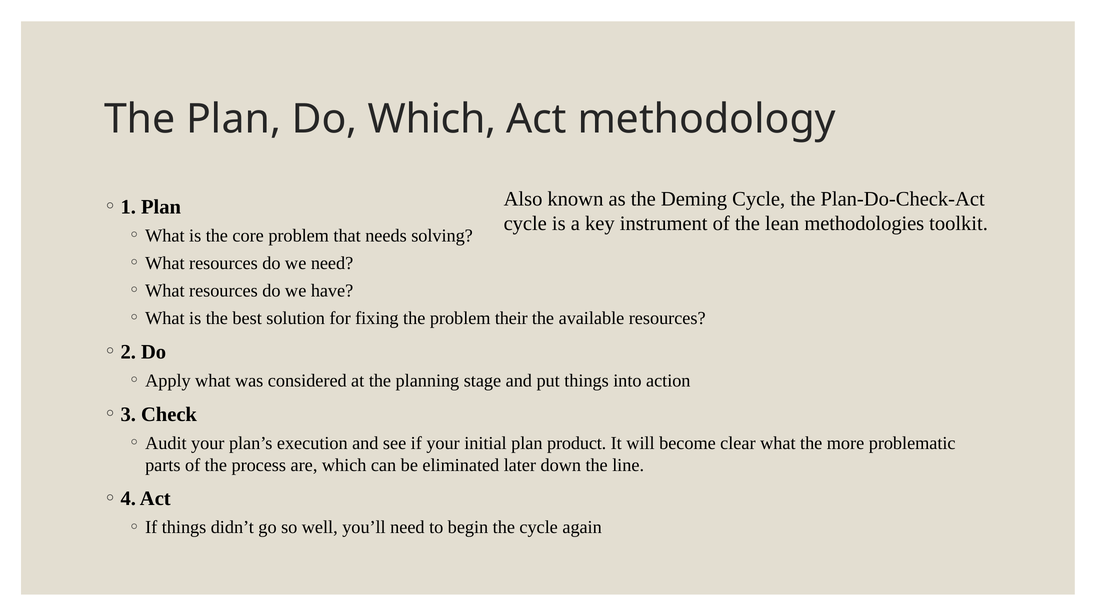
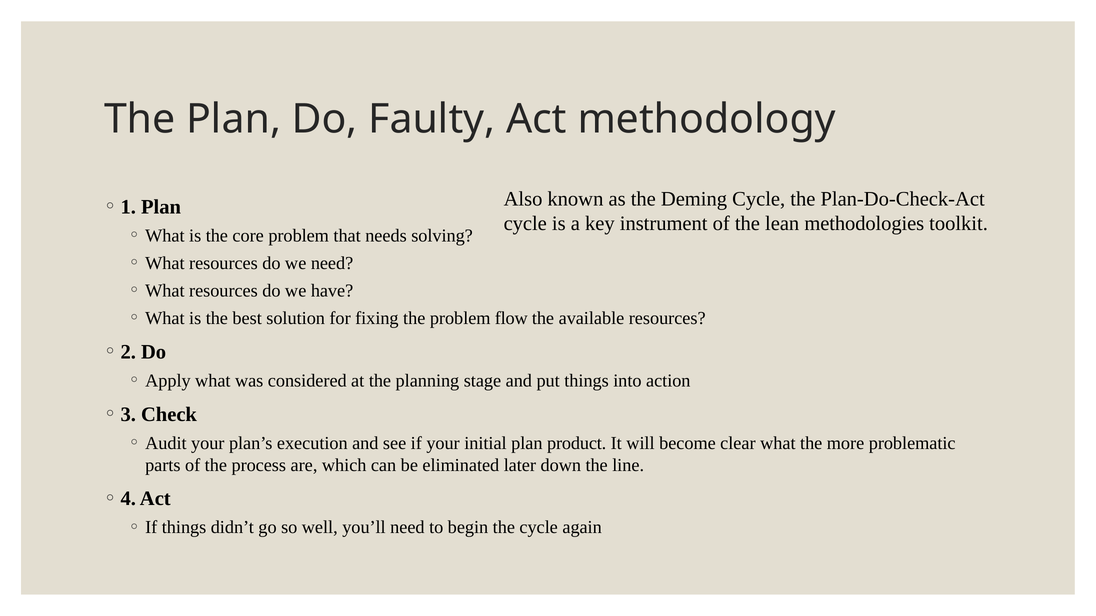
Do Which: Which -> Faulty
their: their -> flow
